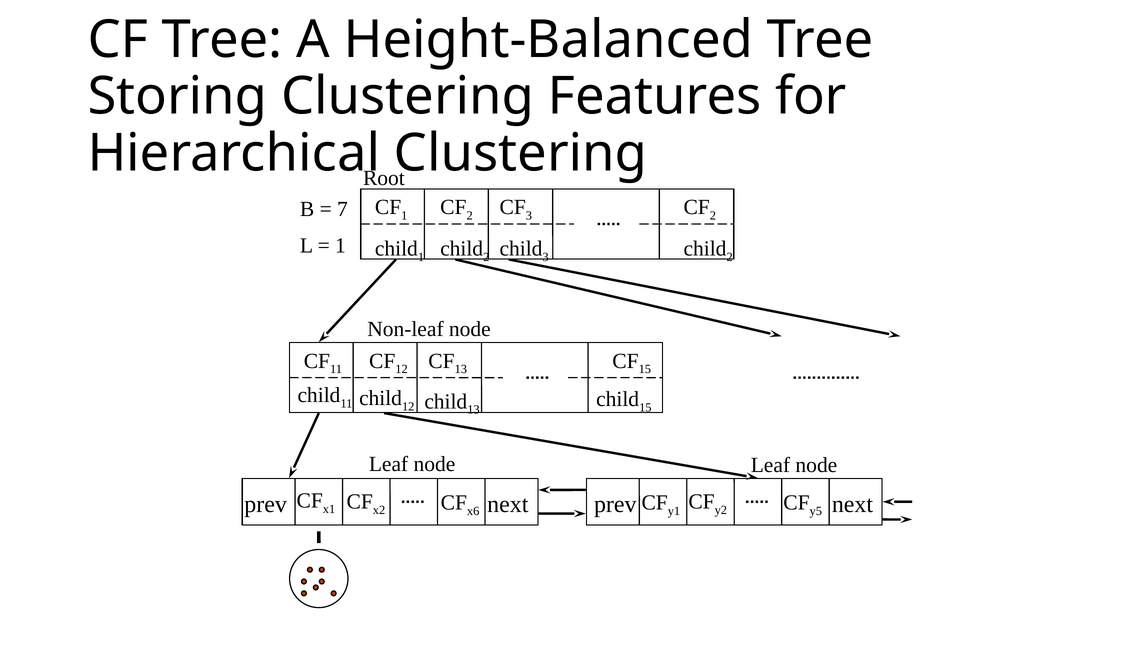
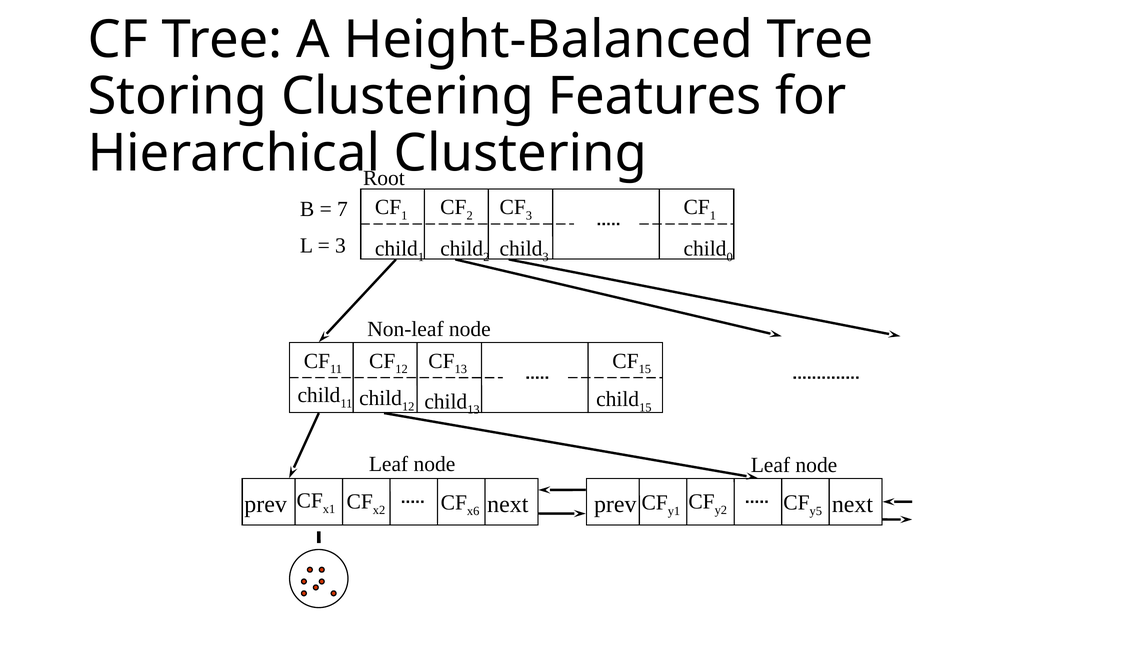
2 at (713, 216): 2 -> 1
1 at (341, 246): 1 -> 3
2 at (730, 257): 2 -> 0
